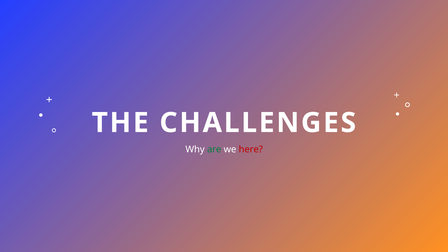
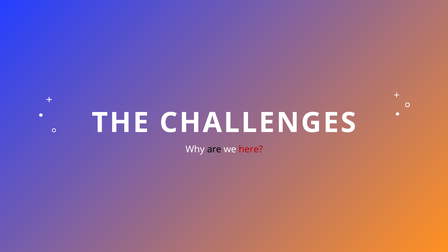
are colour: green -> black
